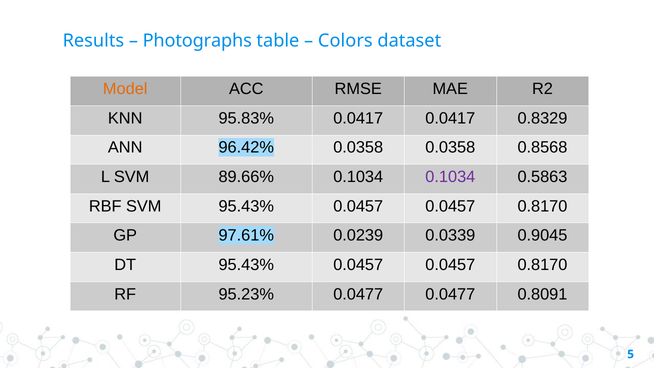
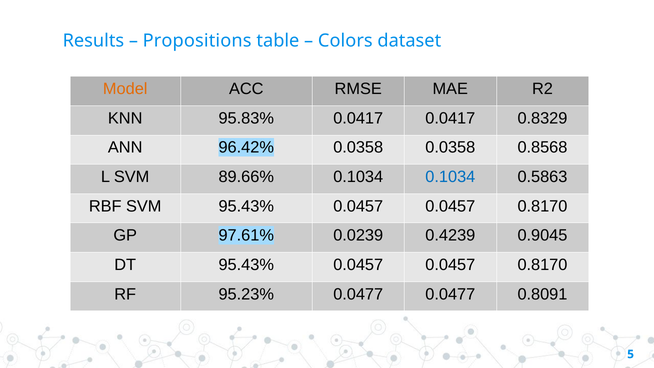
Photographs: Photographs -> Propositions
0.1034 at (450, 177) colour: purple -> blue
0.0339: 0.0339 -> 0.4239
